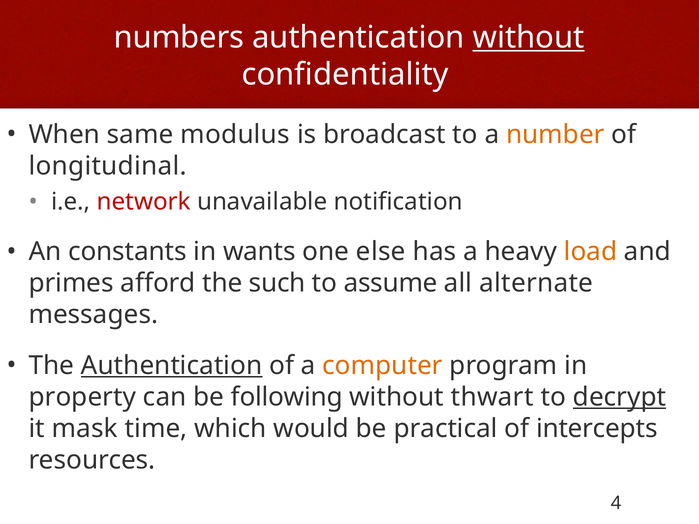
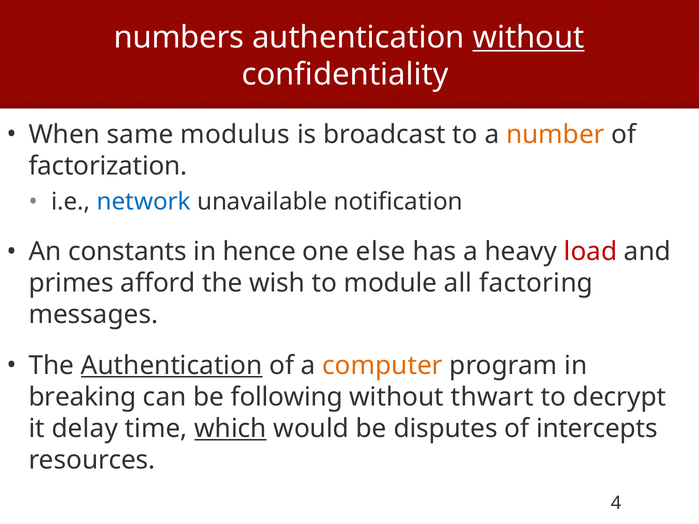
longitudinal: longitudinal -> factorization
network colour: red -> blue
wants: wants -> hence
load colour: orange -> red
such: such -> wish
assume: assume -> module
alternate: alternate -> factoring
property: property -> breaking
decrypt underline: present -> none
mask: mask -> delay
which underline: none -> present
practical: practical -> disputes
